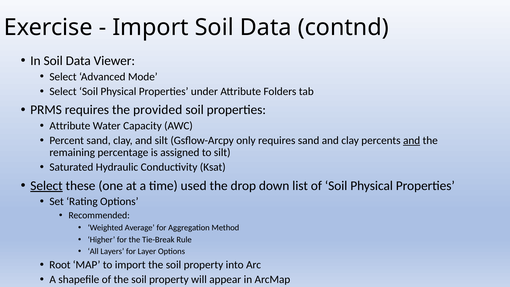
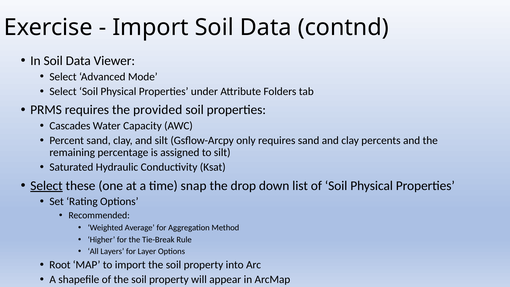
Attribute at (70, 126): Attribute -> Cascades
and at (412, 140) underline: present -> none
used: used -> snap
